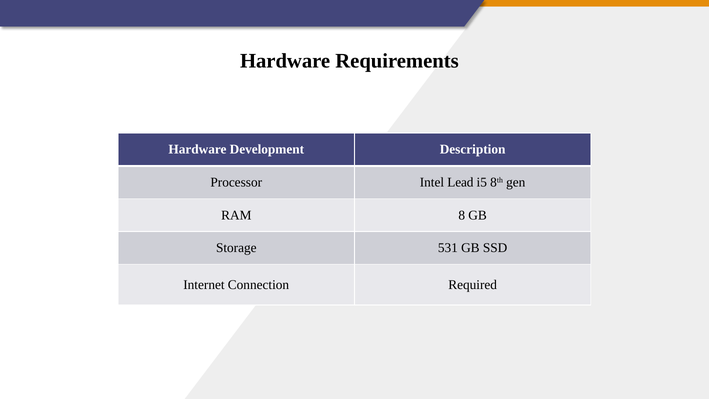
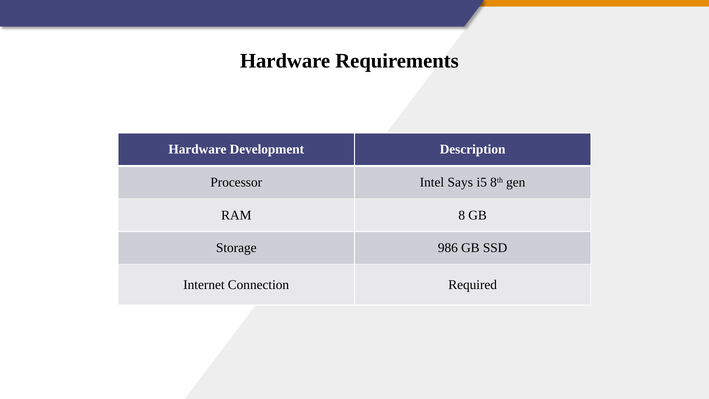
Lead: Lead -> Says
531: 531 -> 986
